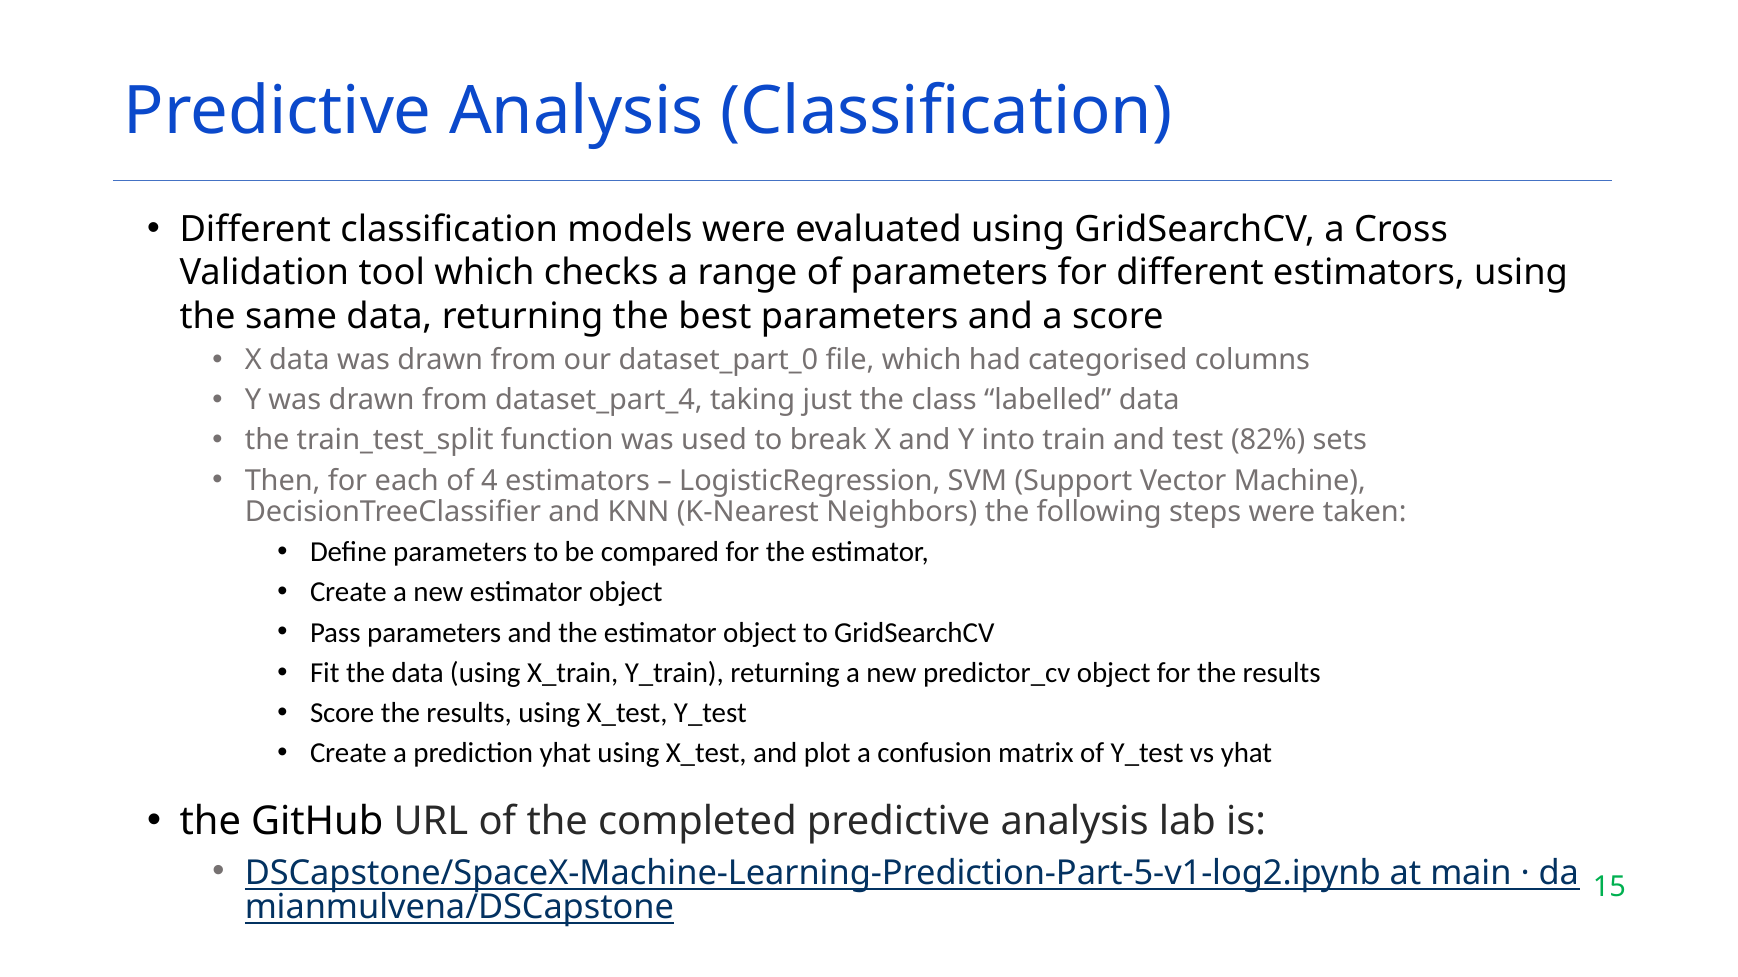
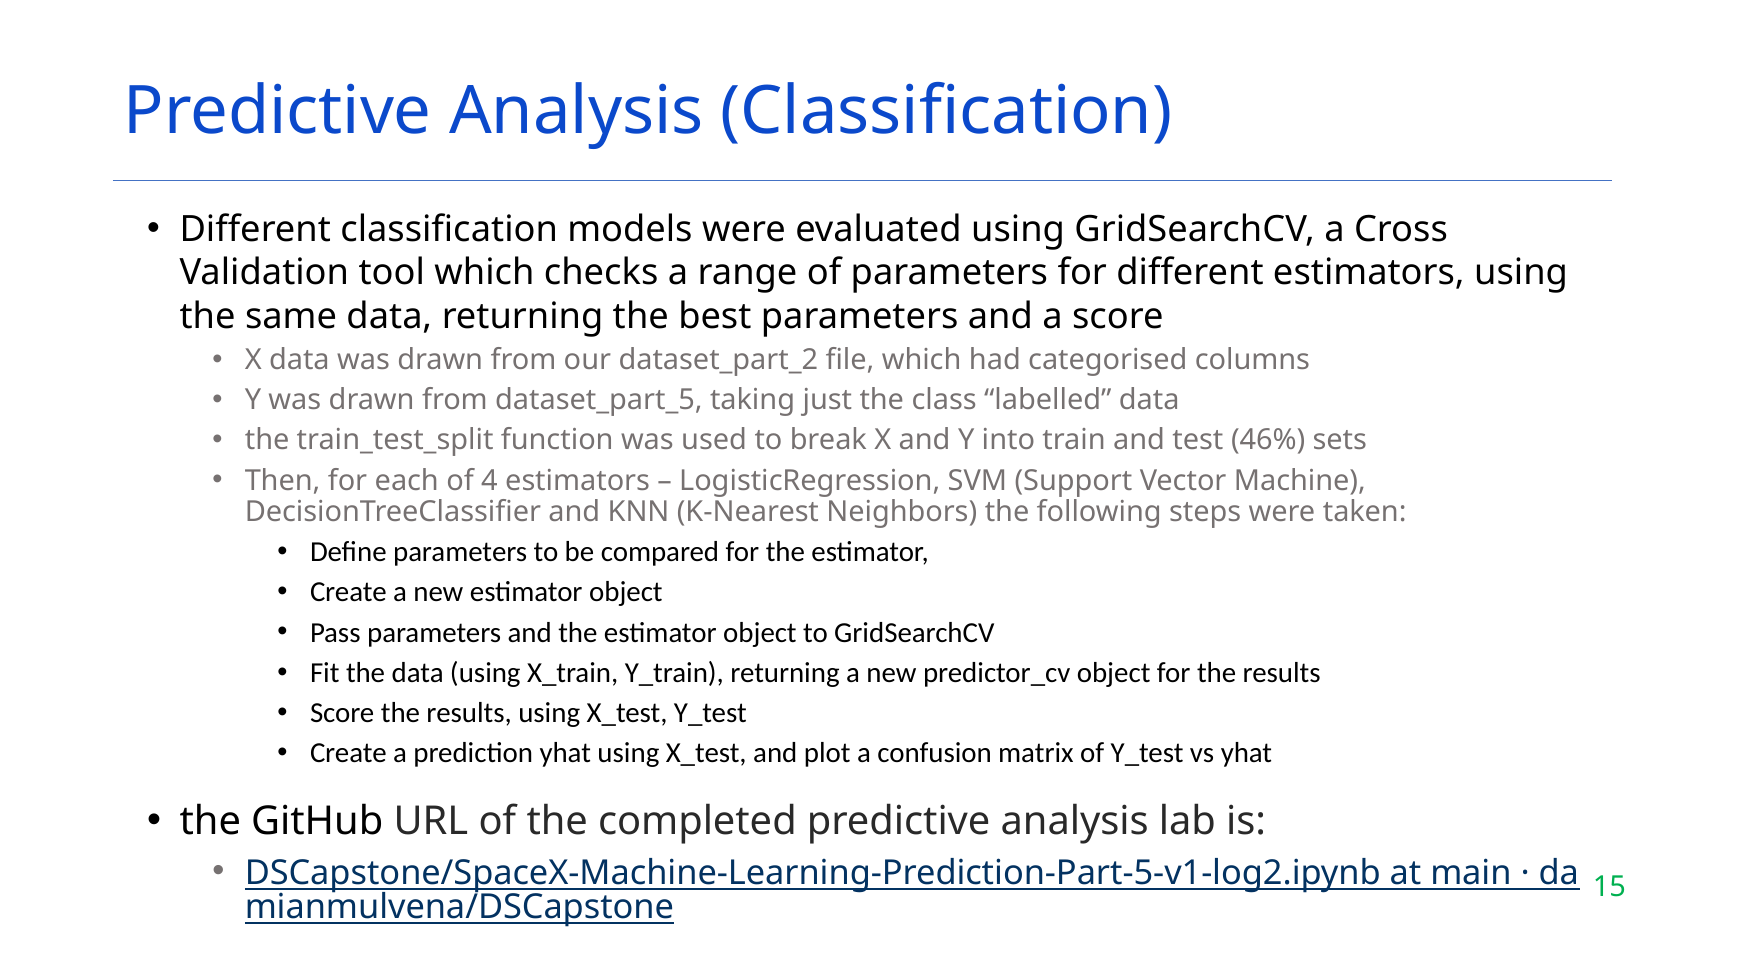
dataset_part_0: dataset_part_0 -> dataset_part_2
dataset_part_4: dataset_part_4 -> dataset_part_5
82%: 82% -> 46%
